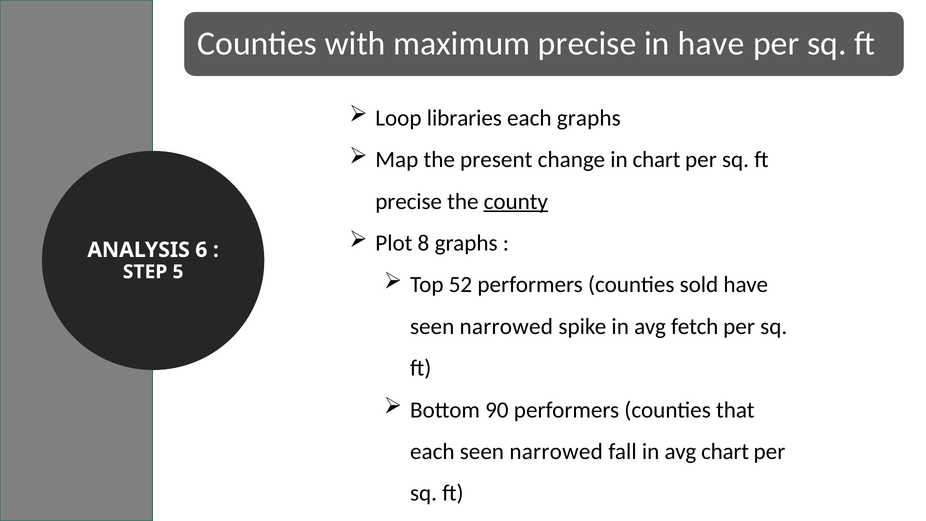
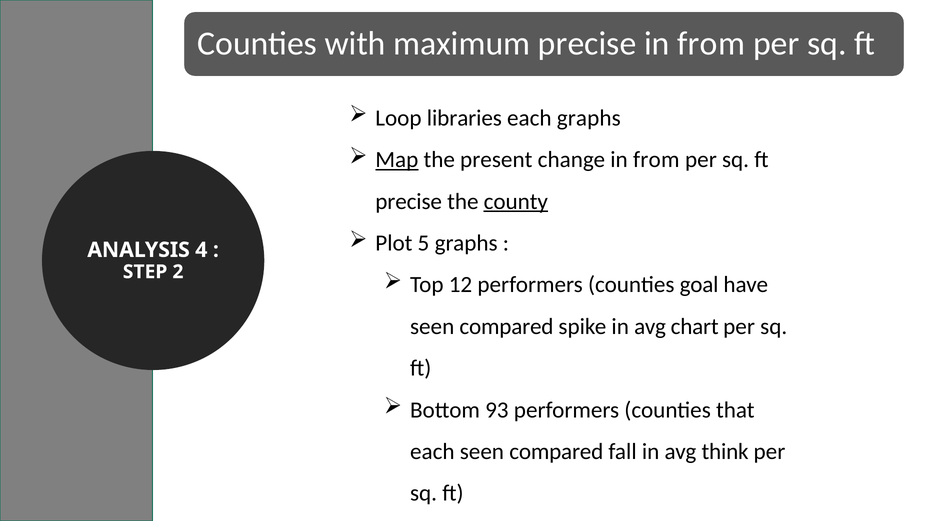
have at (711, 44): have -> from
Map underline: none -> present
change in chart: chart -> from
8: 8 -> 5
6: 6 -> 4
5: 5 -> 2
52: 52 -> 12
sold: sold -> goal
narrowed at (506, 326): narrowed -> compared
fetch: fetch -> chart
90: 90 -> 93
narrowed at (556, 451): narrowed -> compared
avg chart: chart -> think
